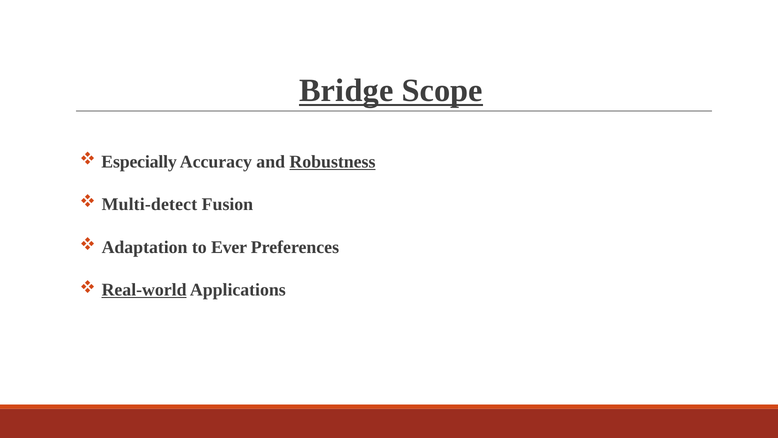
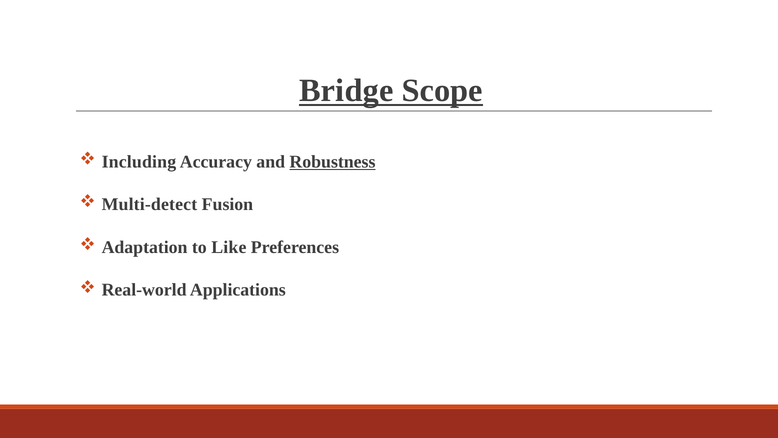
Especially: Especially -> Including
Ever: Ever -> Like
Real-world underline: present -> none
